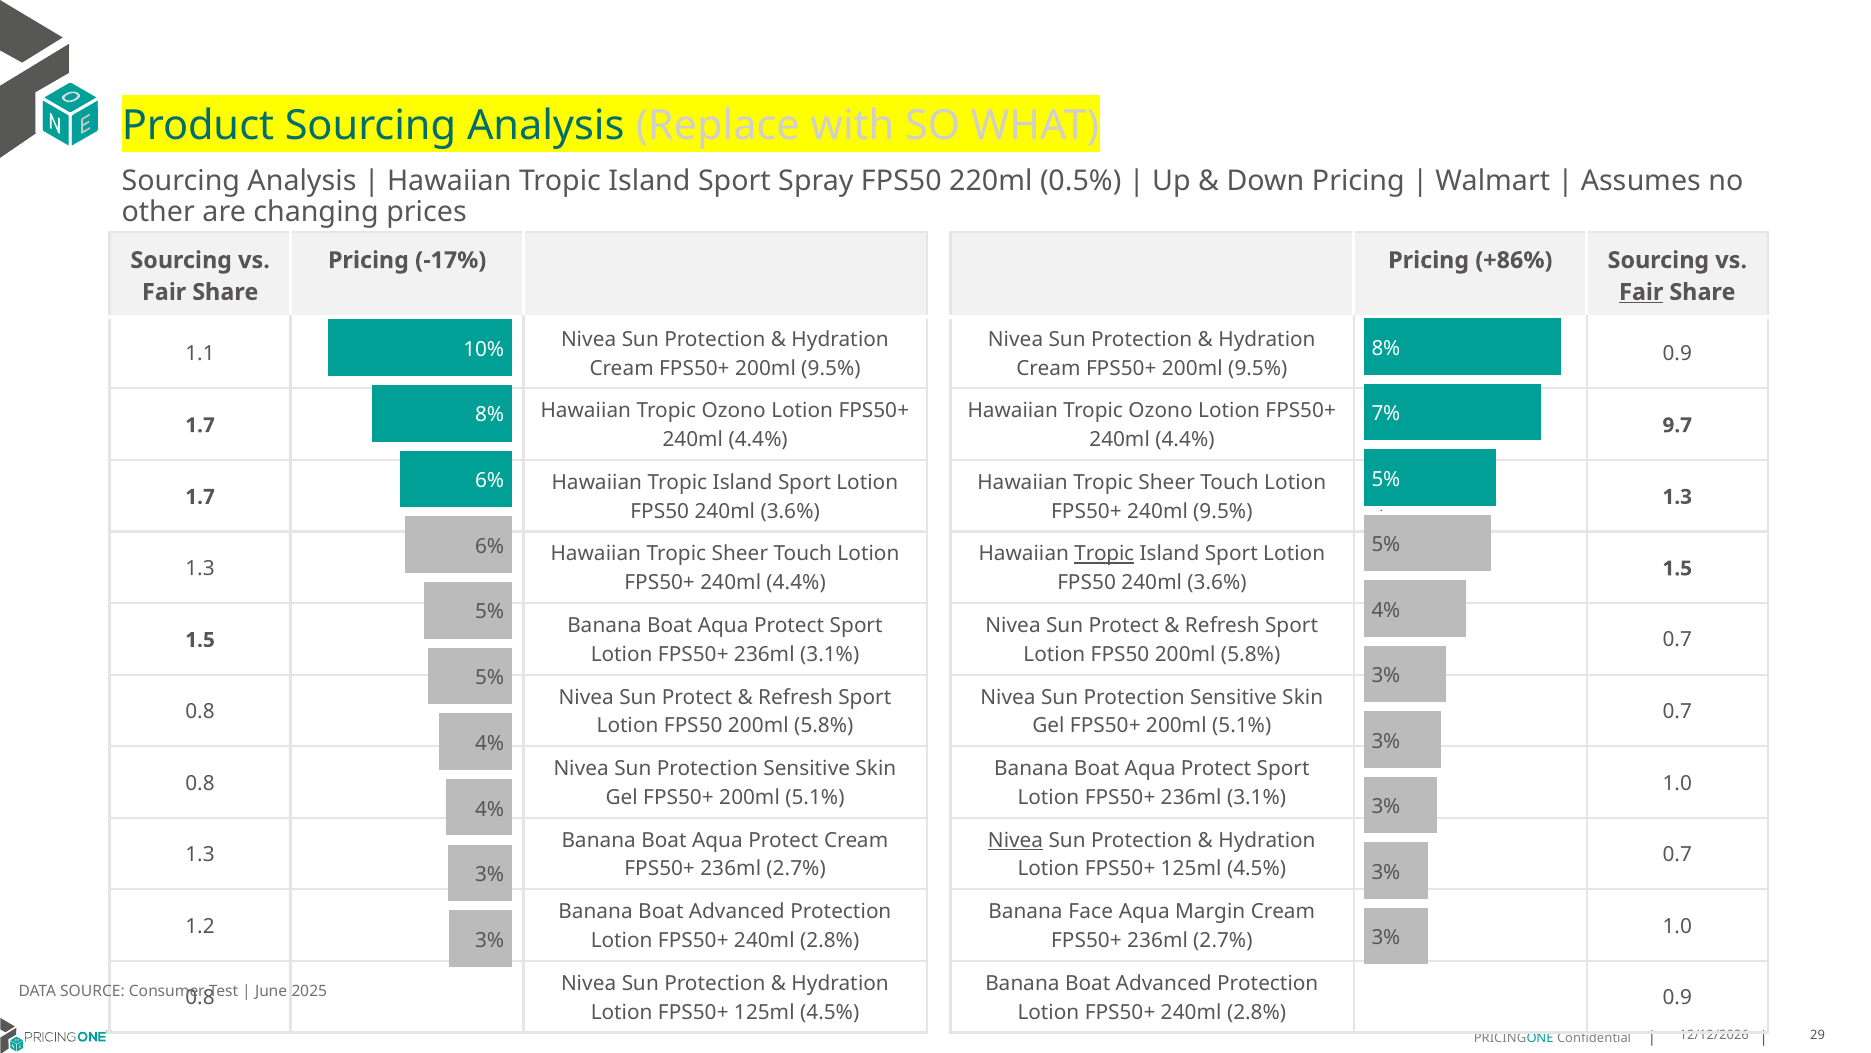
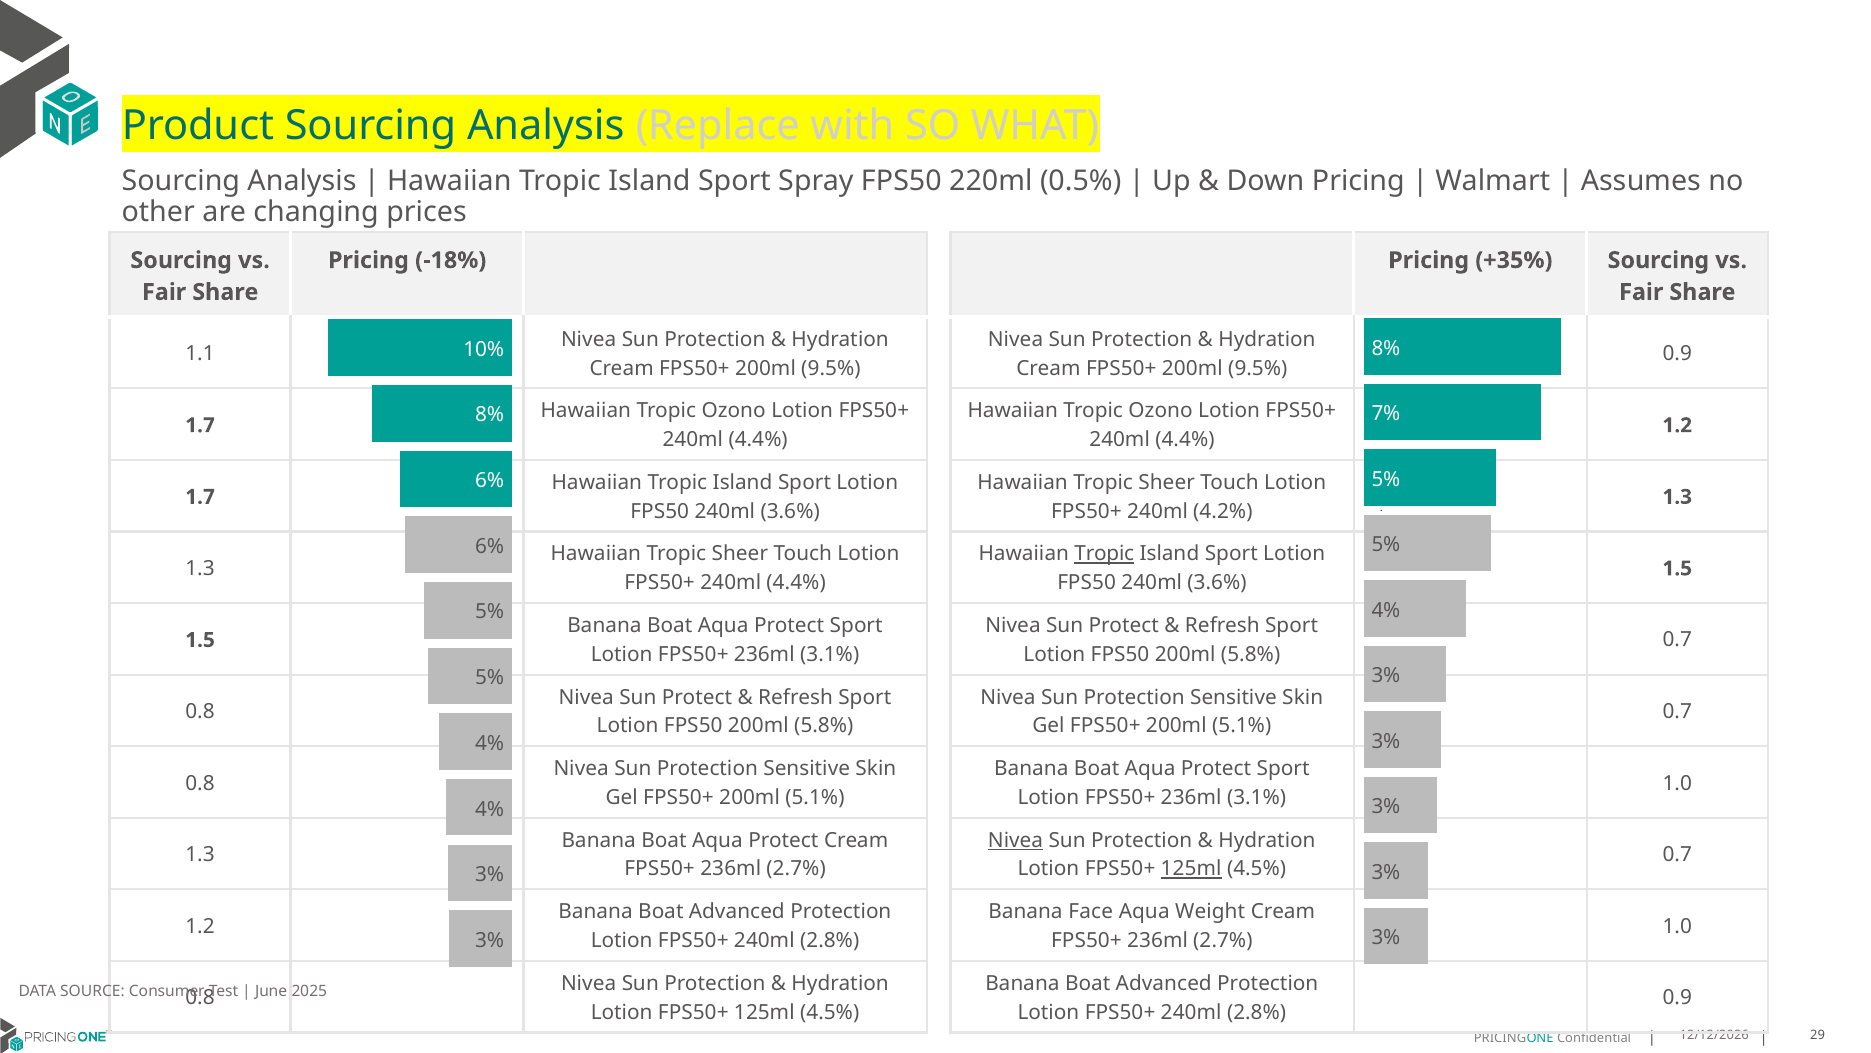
-17%: -17% -> -18%
+86%: +86% -> +35%
Fair at (1641, 292) underline: present -> none
9.7 at (1677, 425): 9.7 -> 1.2
240ml 9.5%: 9.5% -> 4.2%
125ml at (1191, 869) underline: none -> present
Margin: Margin -> Weight
